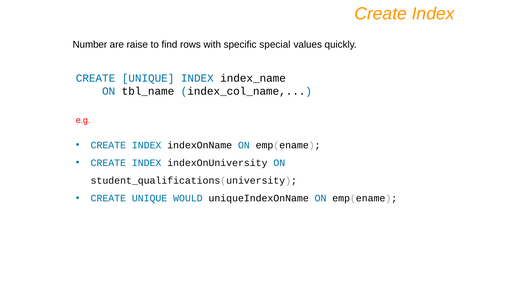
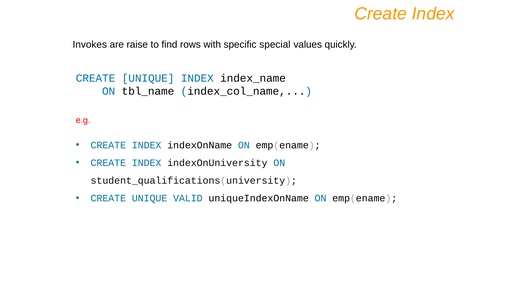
Number: Number -> Invokes
WOULD: WOULD -> VALID
